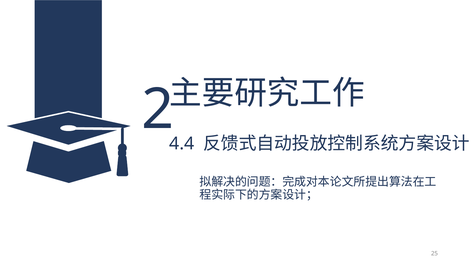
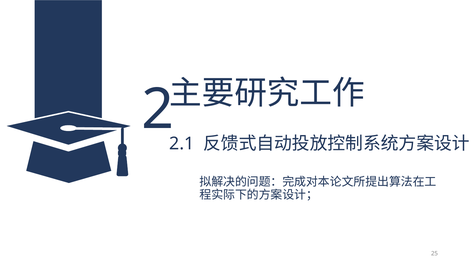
4.4: 4.4 -> 2.1
